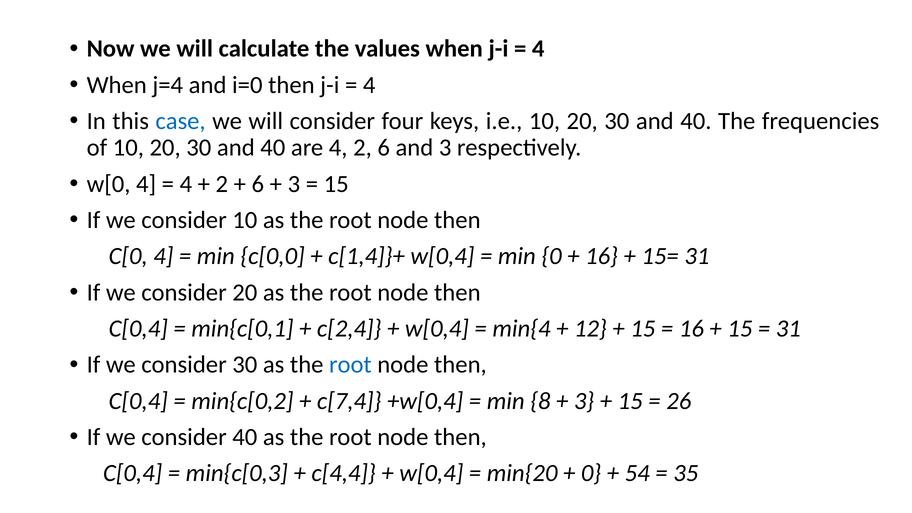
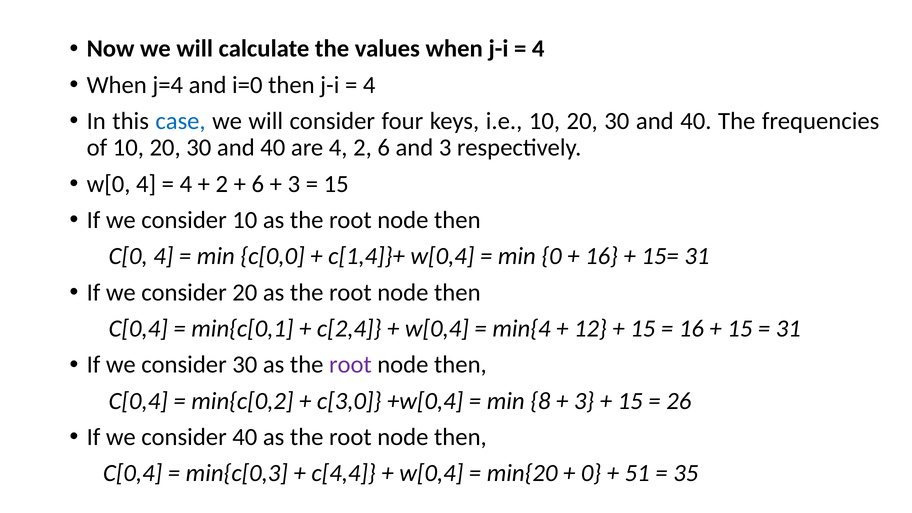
root at (350, 365) colour: blue -> purple
c[7,4: c[7,4 -> c[3,0
54: 54 -> 51
